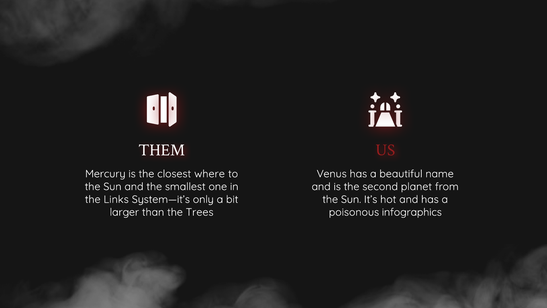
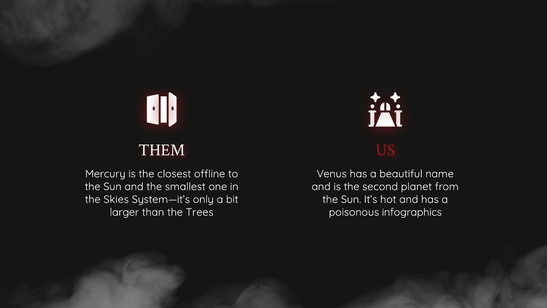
where: where -> offline
Links: Links -> Skies
